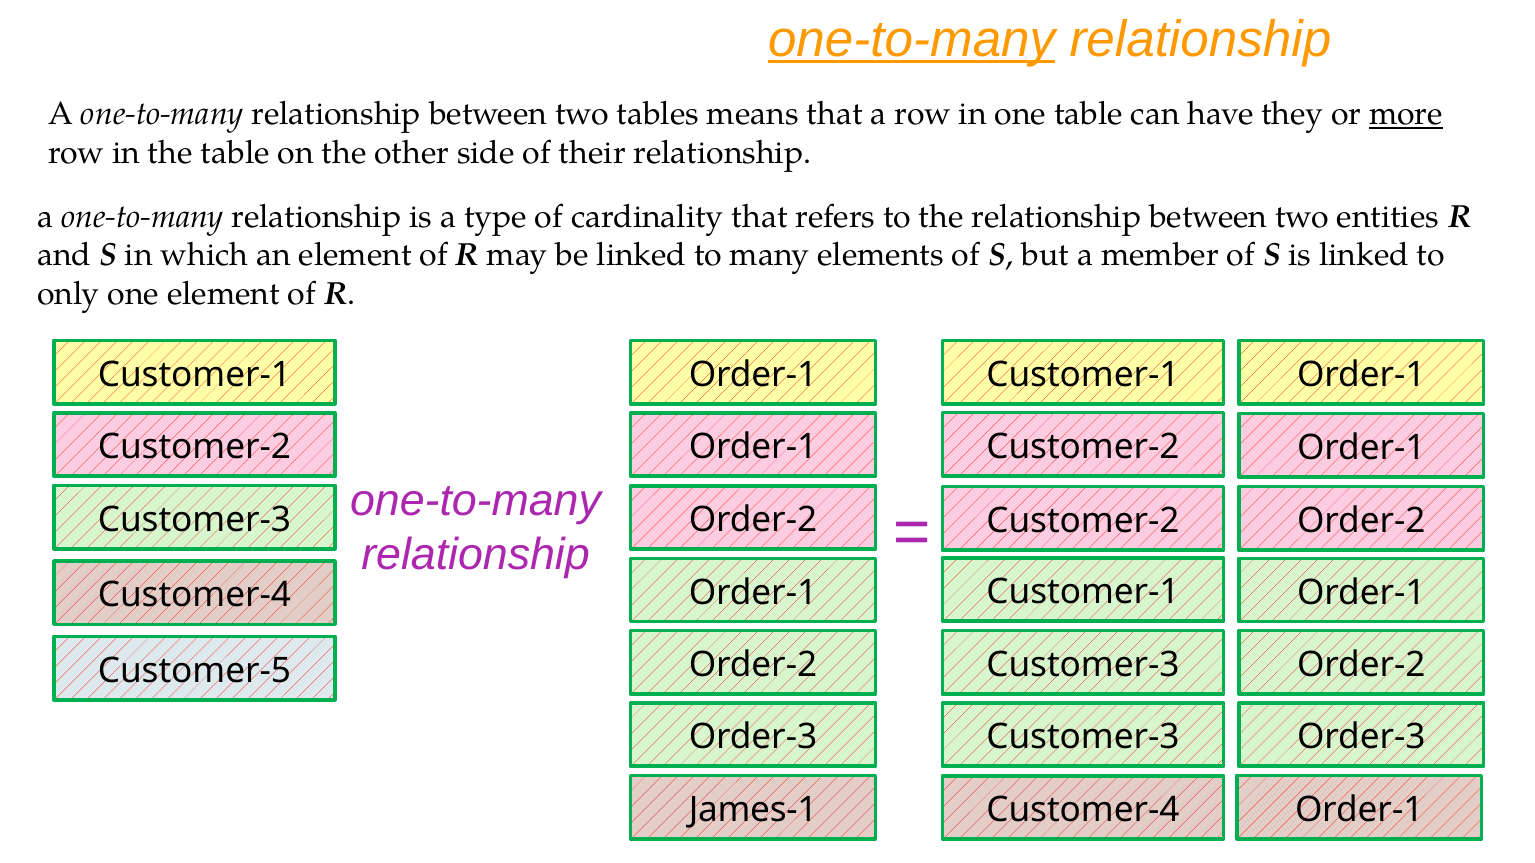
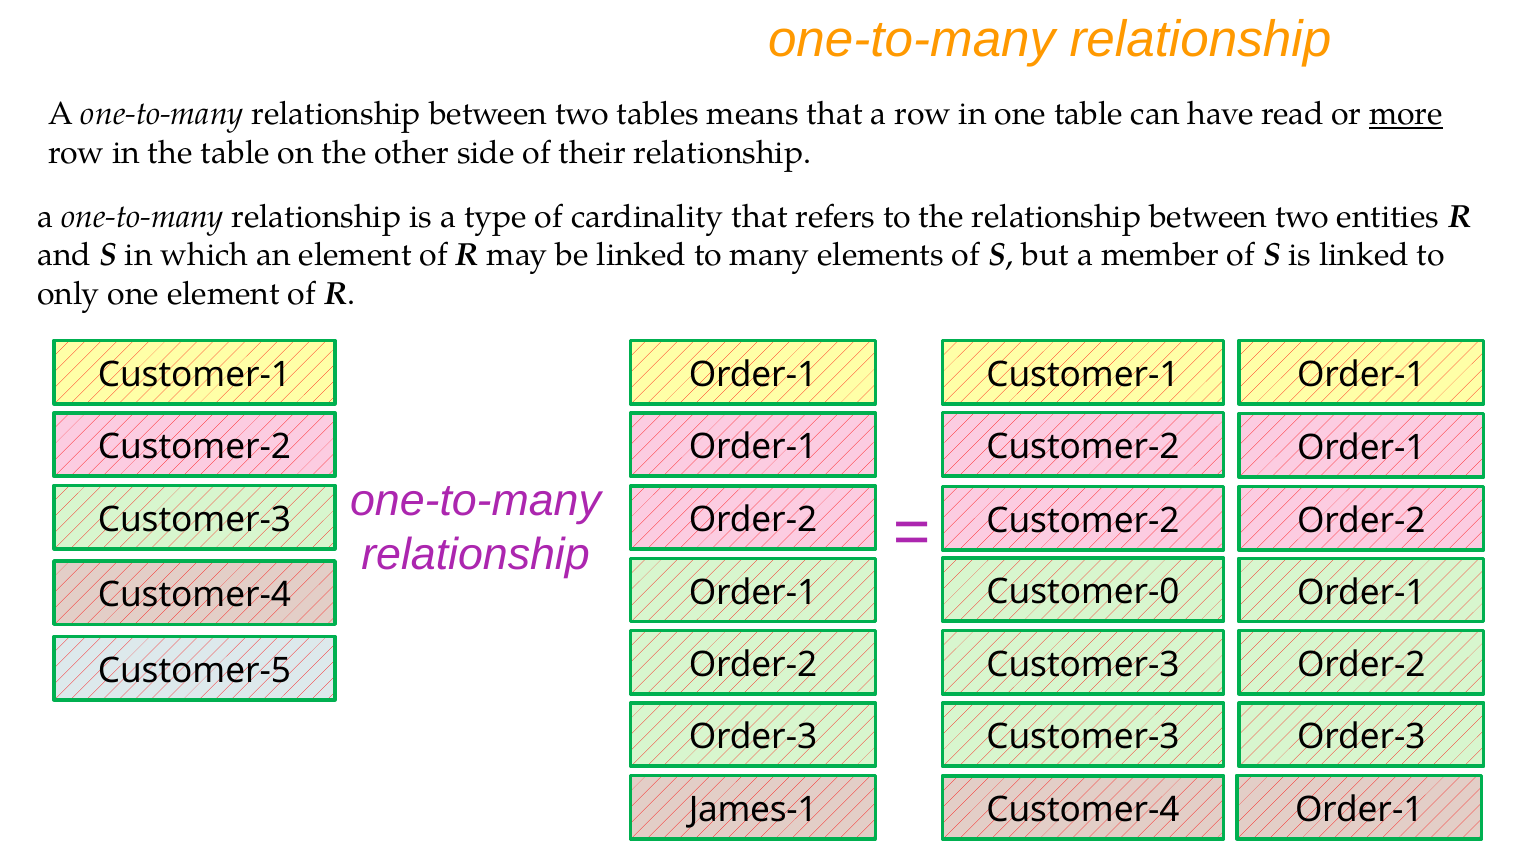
one-to-many at (912, 40) underline: present -> none
they: they -> read
Customer-1 at (1083, 592): Customer-1 -> Customer-0
